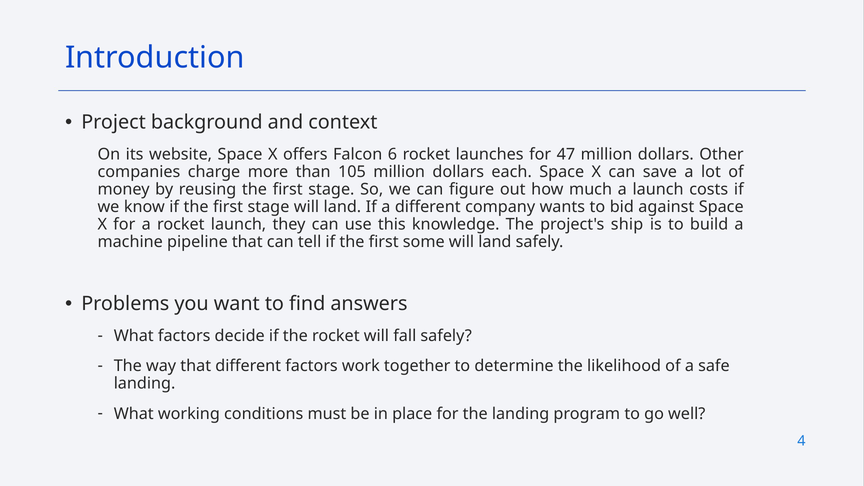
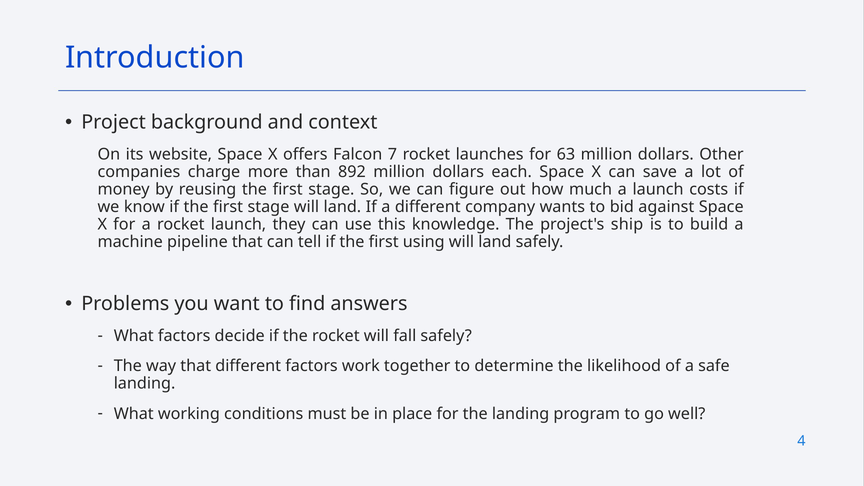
6: 6 -> 7
47: 47 -> 63
105: 105 -> 892
some: some -> using
